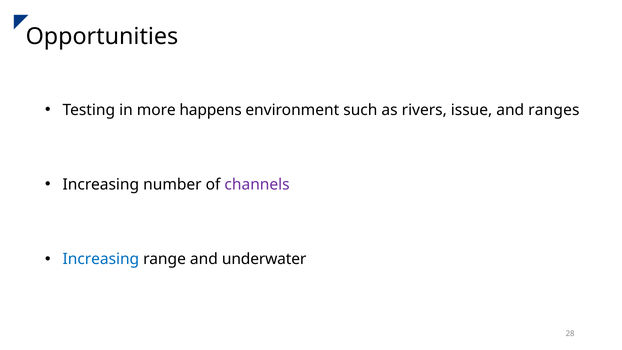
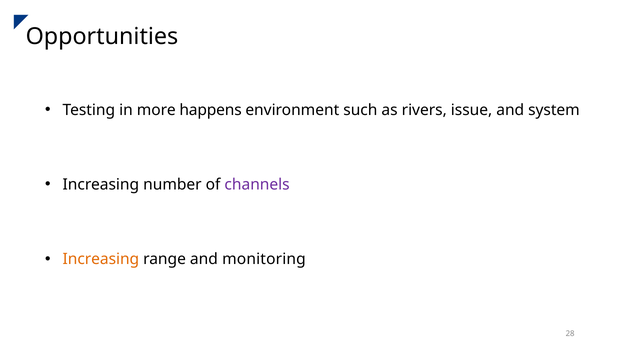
ranges: ranges -> system
Increasing at (101, 259) colour: blue -> orange
underwater: underwater -> monitoring
